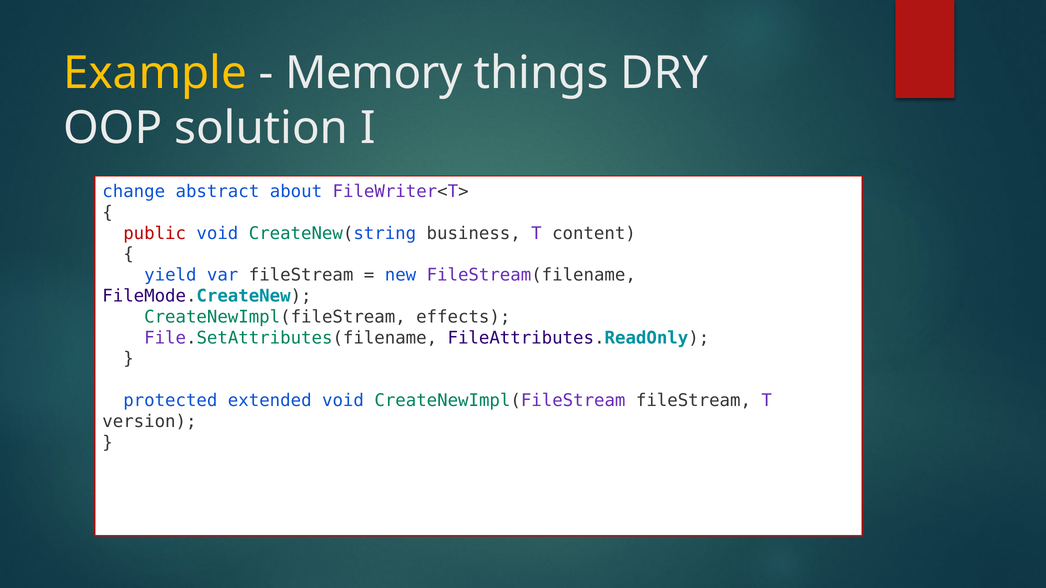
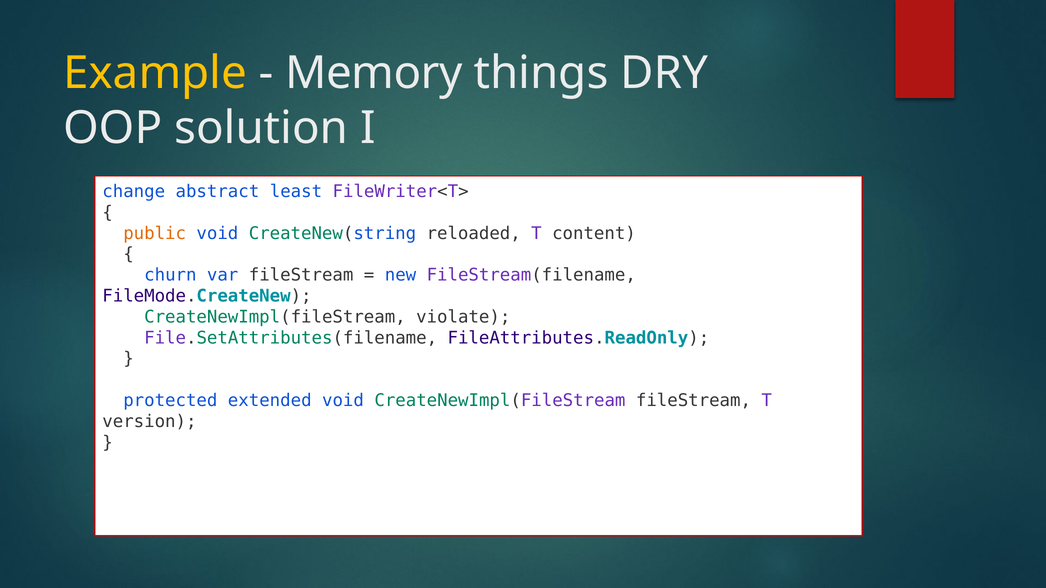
about: about -> least
public colour: red -> orange
business: business -> reloaded
yield: yield -> churn
effects: effects -> violate
